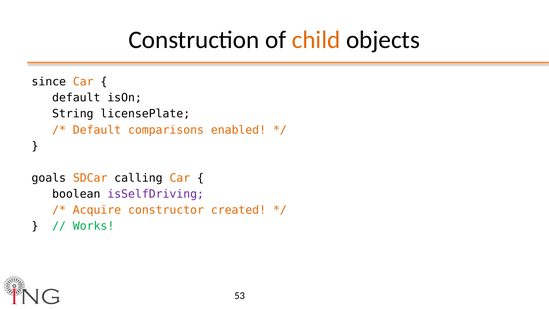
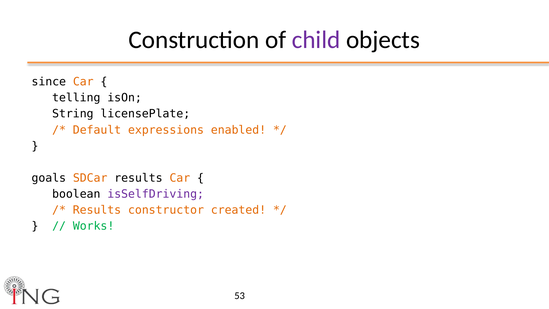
child colour: orange -> purple
default at (76, 98): default -> telling
comparisons: comparisons -> expressions
SDCar calling: calling -> results
Acquire at (97, 210): Acquire -> Results
